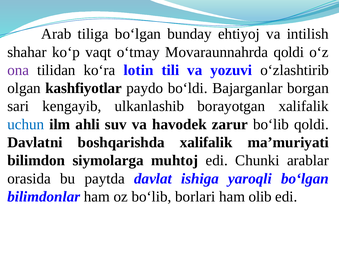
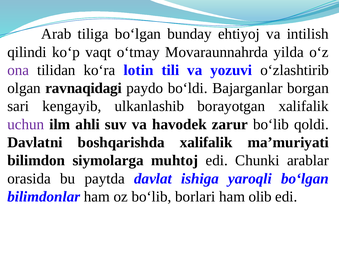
shahar: shahar -> qilindi
Movaraunnahrda qoldi: qoldi -> yilda
kashfiyotlar: kashfiyotlar -> ravnaqidagi
uchun colour: blue -> purple
